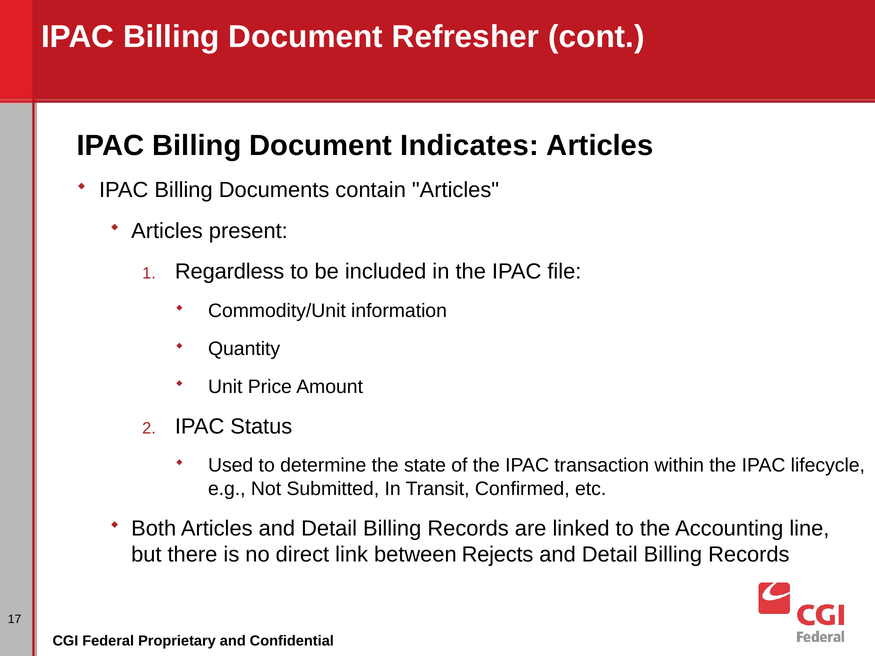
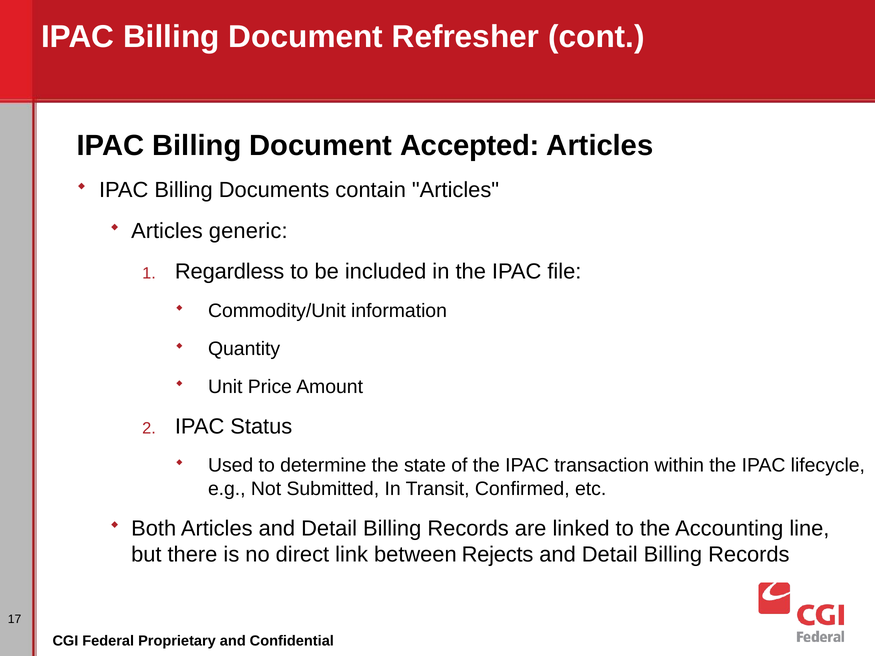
Indicates: Indicates -> Accepted
present: present -> generic
